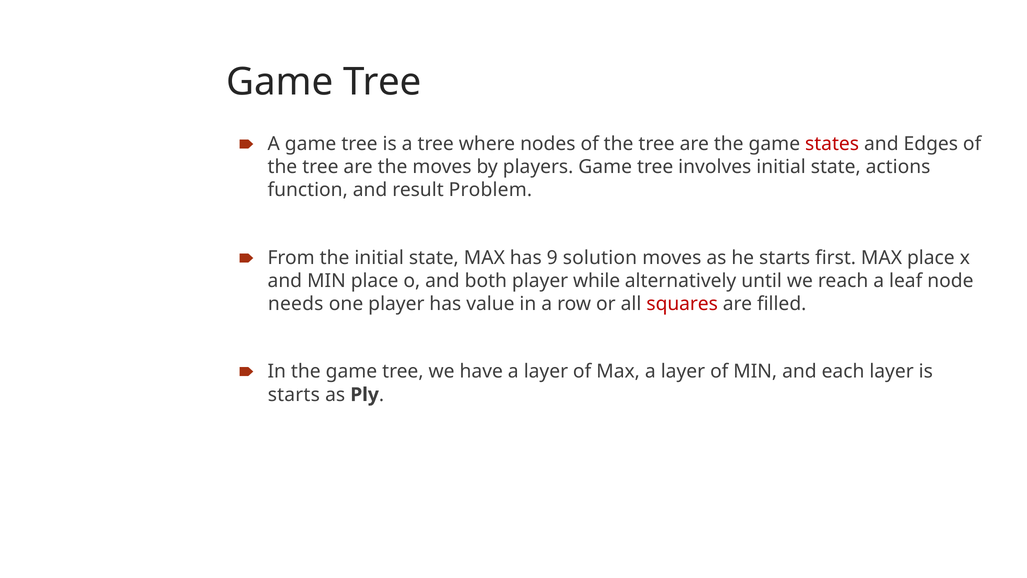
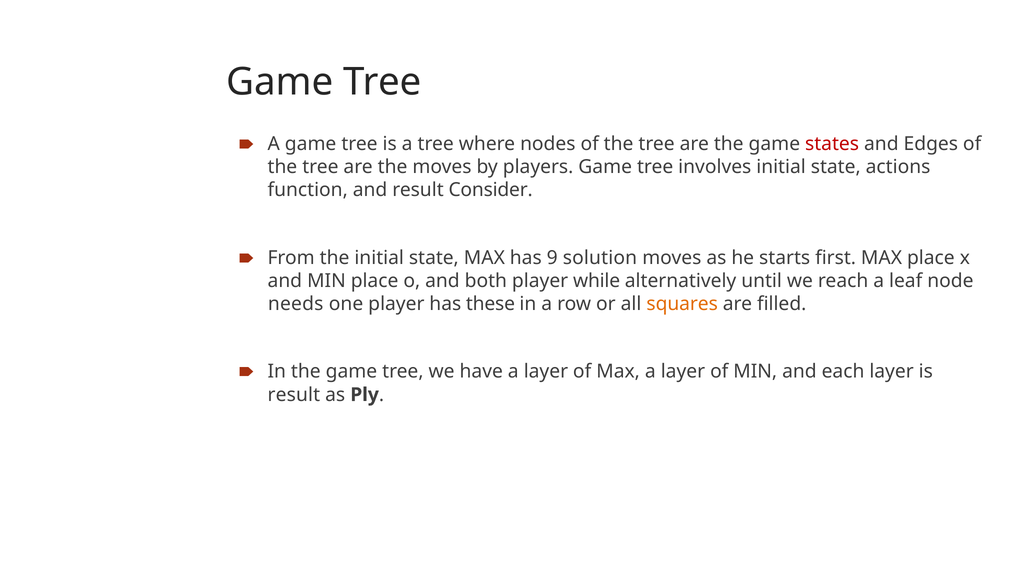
Problem: Problem -> Consider
value: value -> these
squares colour: red -> orange
starts at (294, 394): starts -> result
